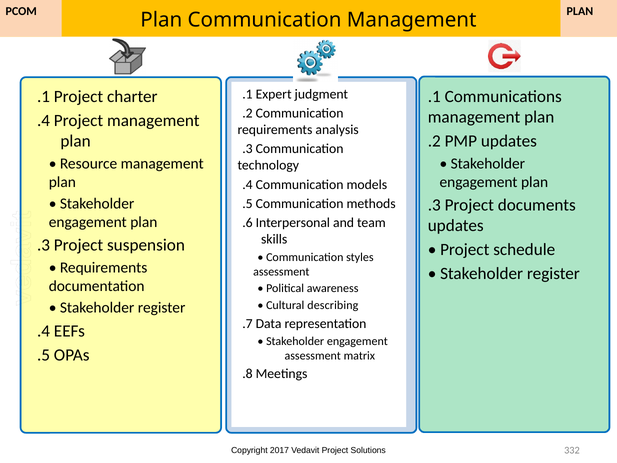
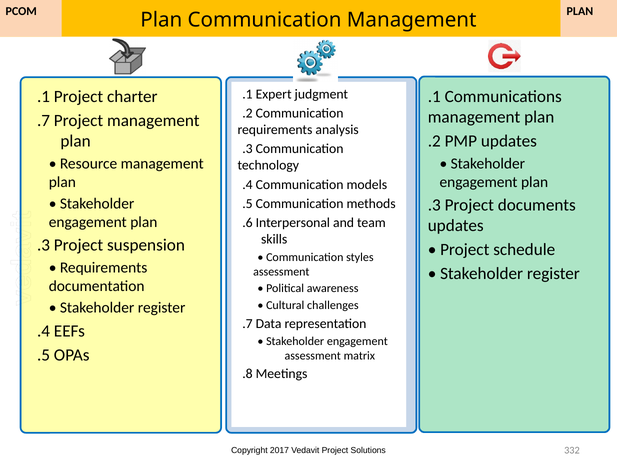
.4 at (44, 120): .4 -> .7
describing: describing -> challenges
